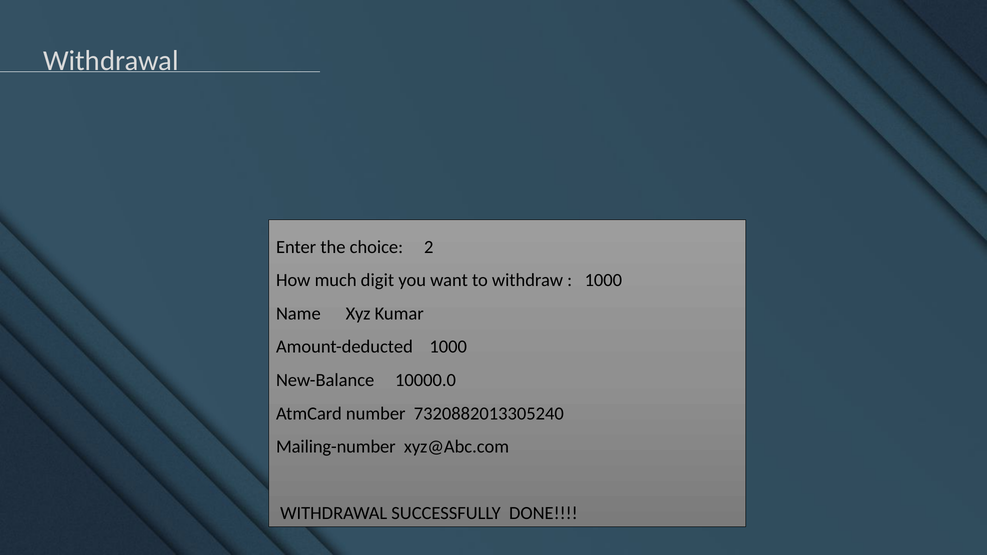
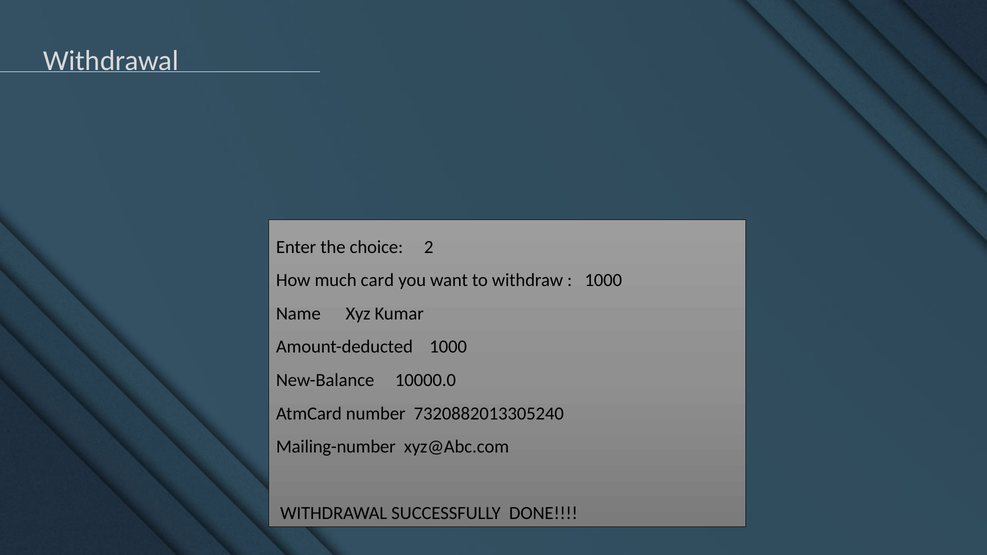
digit: digit -> card
